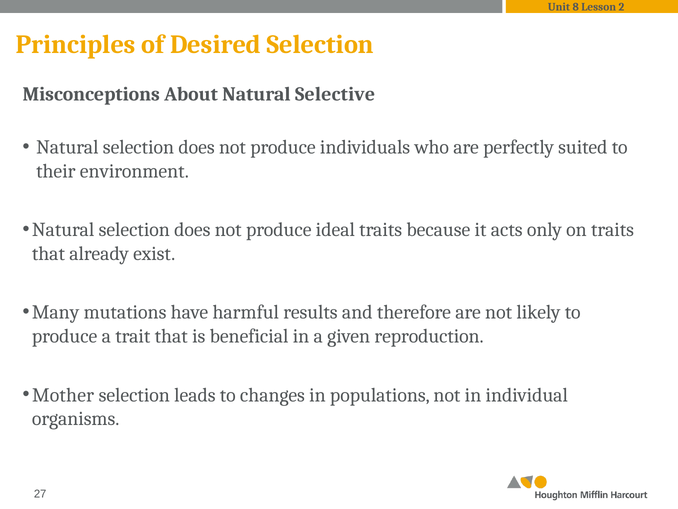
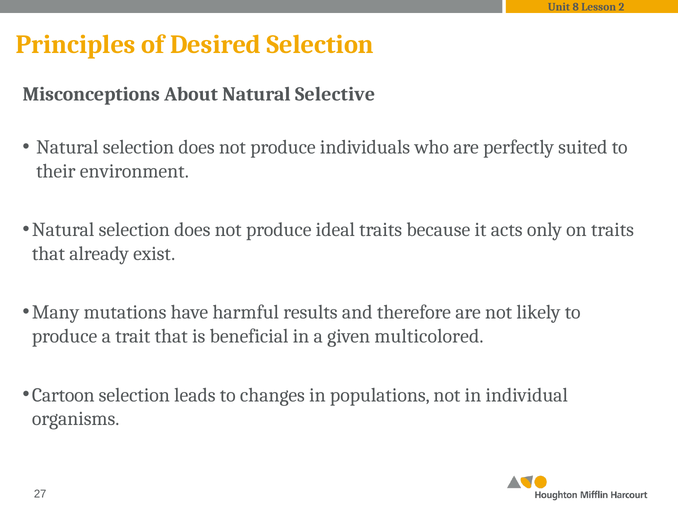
reproduction: reproduction -> multicolored
Mother: Mother -> Cartoon
